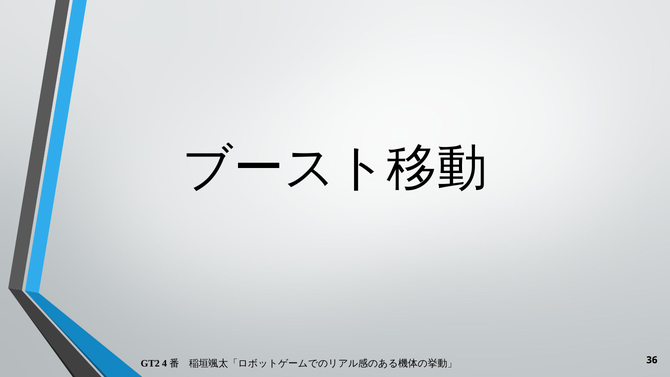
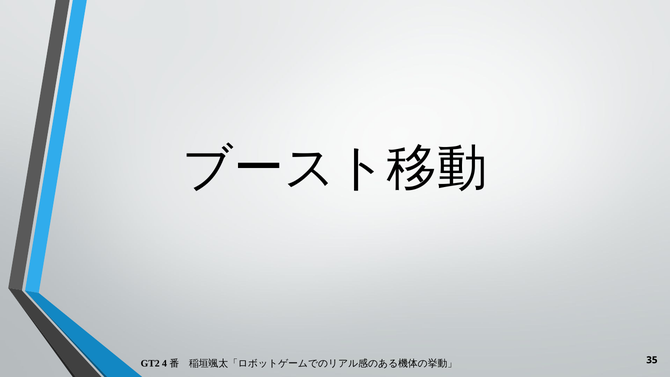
36: 36 -> 35
